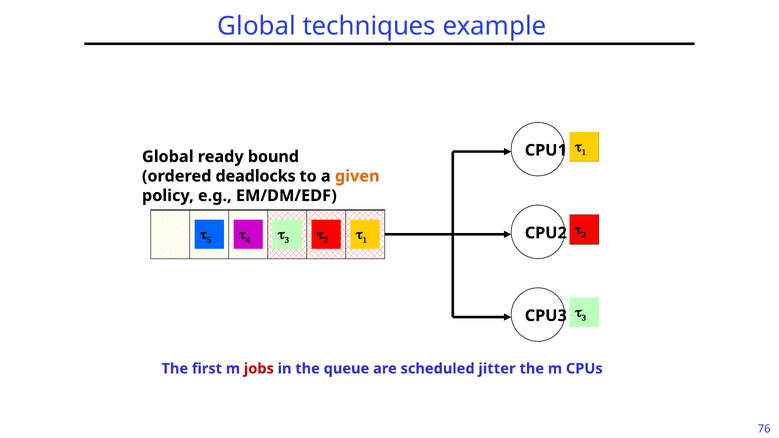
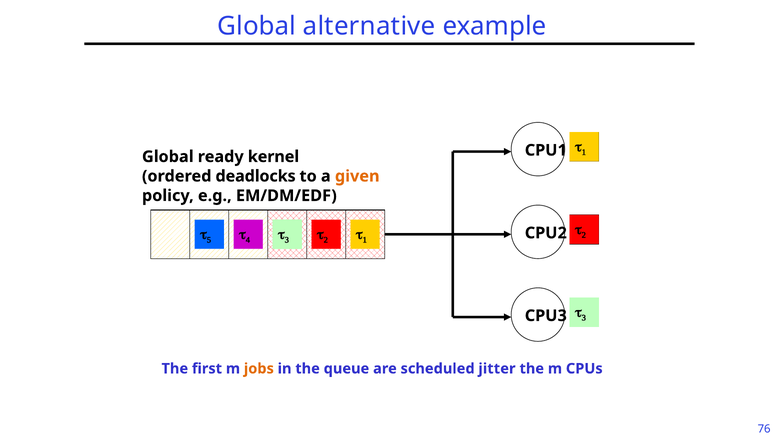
techniques: techniques -> alternative
bound: bound -> kernel
jobs colour: red -> orange
